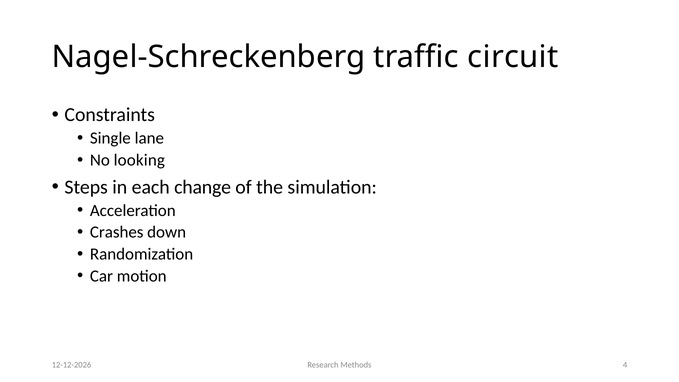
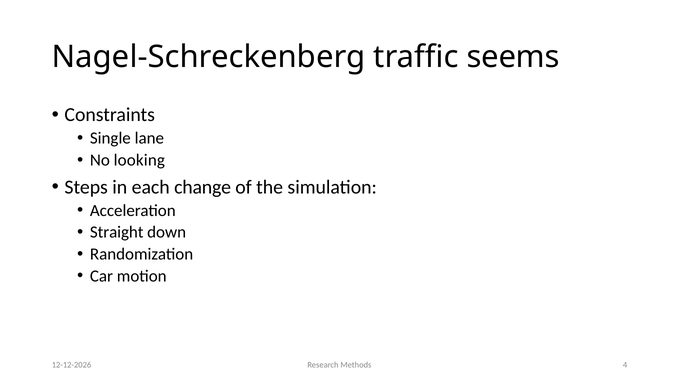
circuit: circuit -> seems
Crashes: Crashes -> Straight
